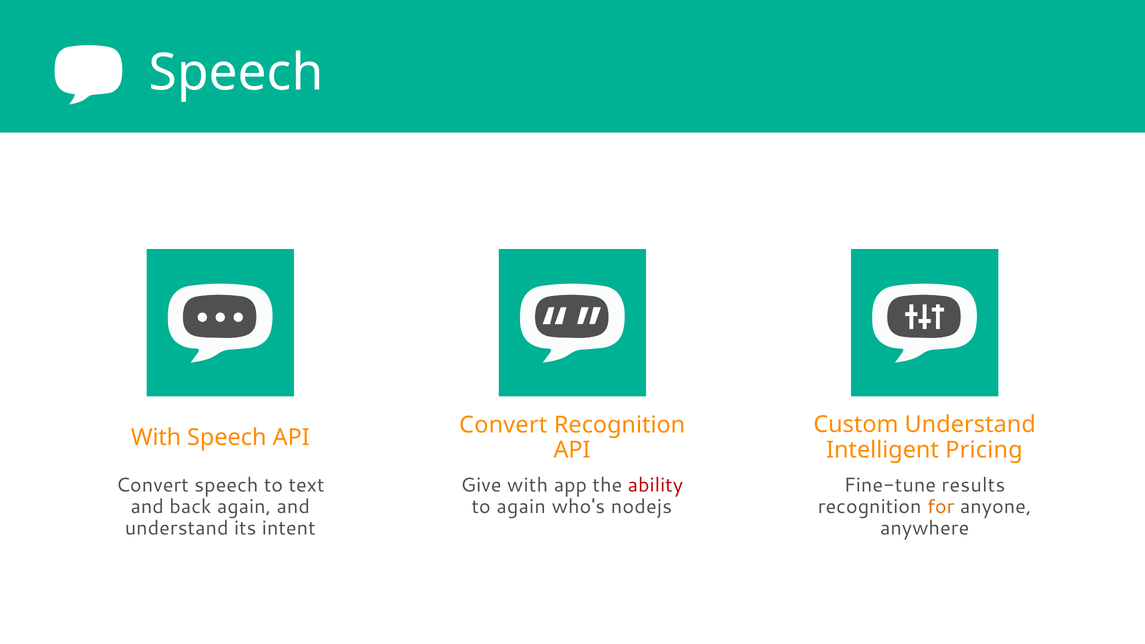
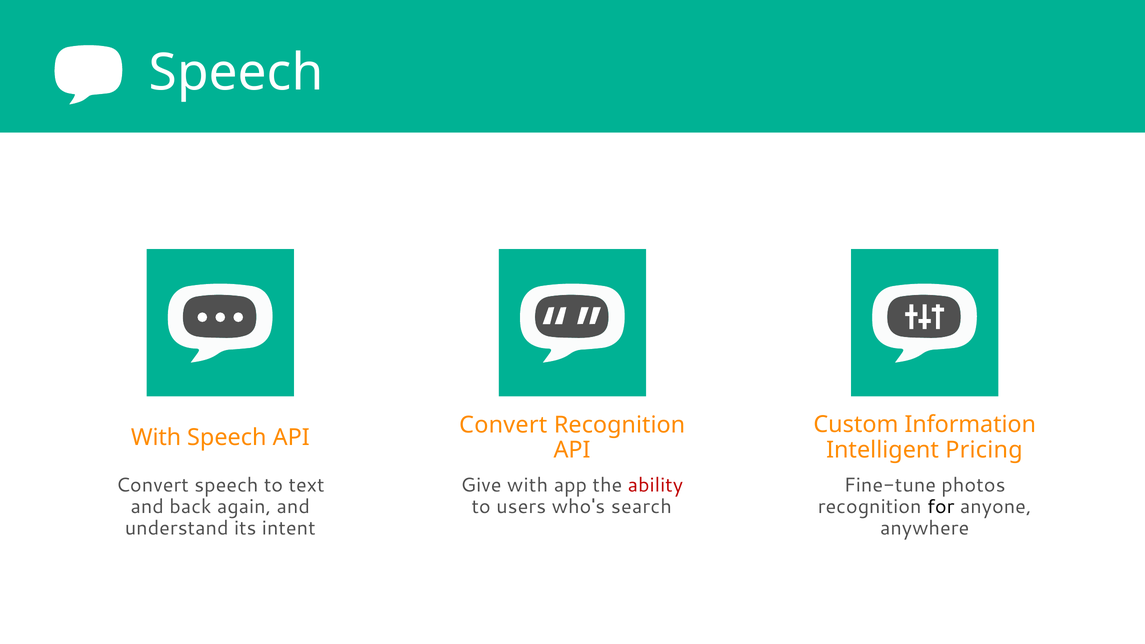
Custom Understand: Understand -> Information
results: results -> photos
to again: again -> users
nodejs: nodejs -> search
for colour: orange -> black
